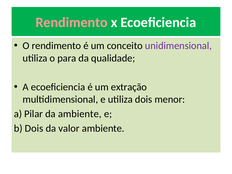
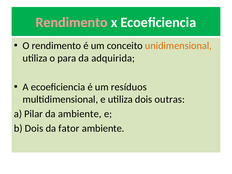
unidimensional colour: purple -> orange
qualidade: qualidade -> adquirida
extração: extração -> resíduos
menor: menor -> outras
valor: valor -> fator
